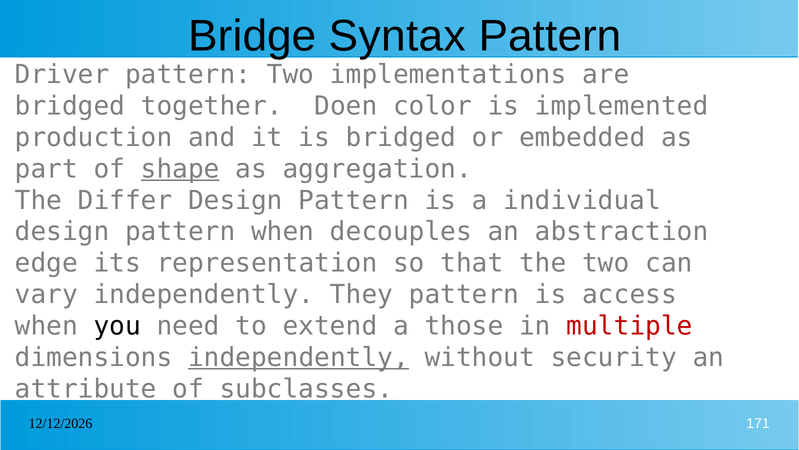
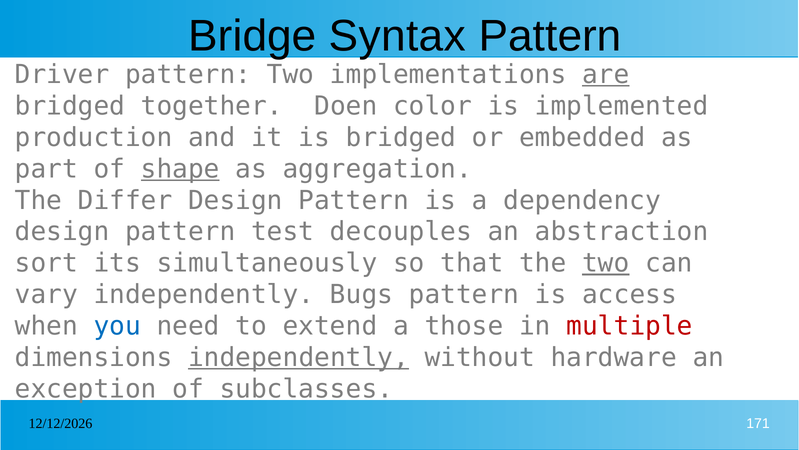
are underline: none -> present
individual: individual -> dependency
pattern when: when -> test
edge: edge -> sort
representation: representation -> simultaneously
two at (606, 263) underline: none -> present
They: They -> Bugs
you colour: black -> blue
security: security -> hardware
attribute: attribute -> exception
